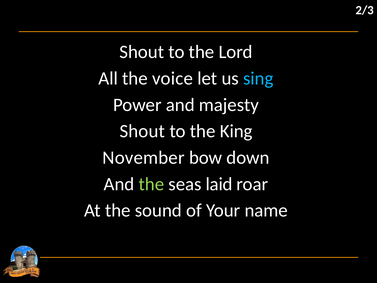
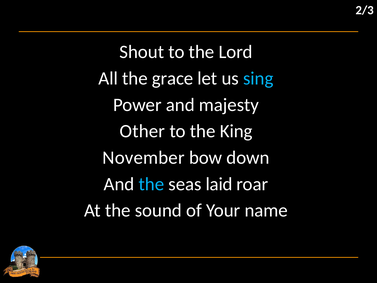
voice: voice -> grace
Shout at (142, 131): Shout -> Other
the at (151, 184) colour: light green -> light blue
